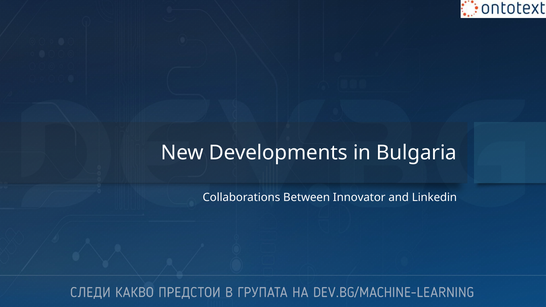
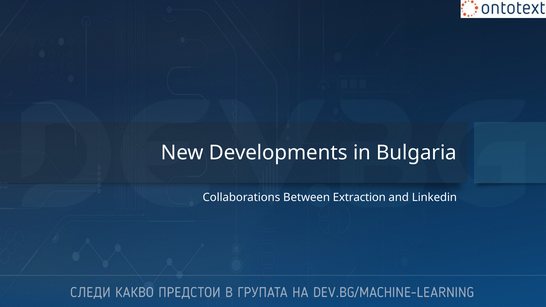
Innovator: Innovator -> Extraction
